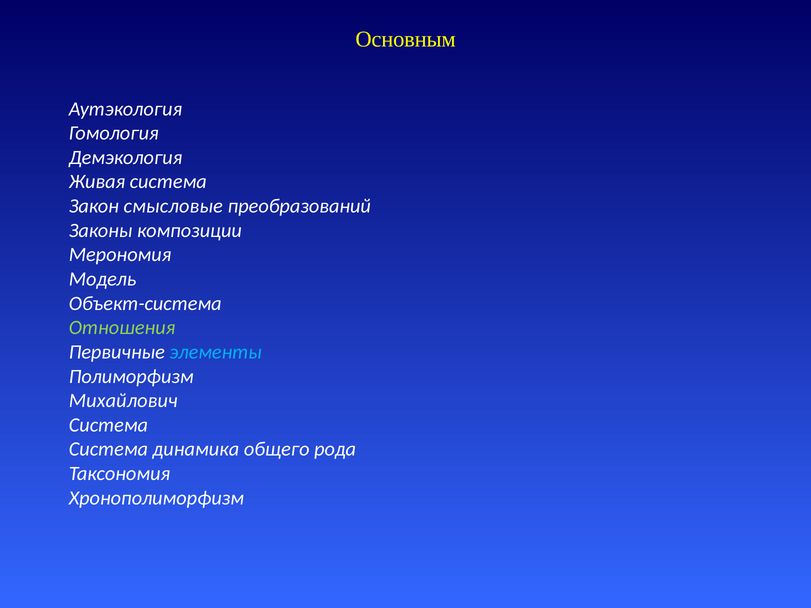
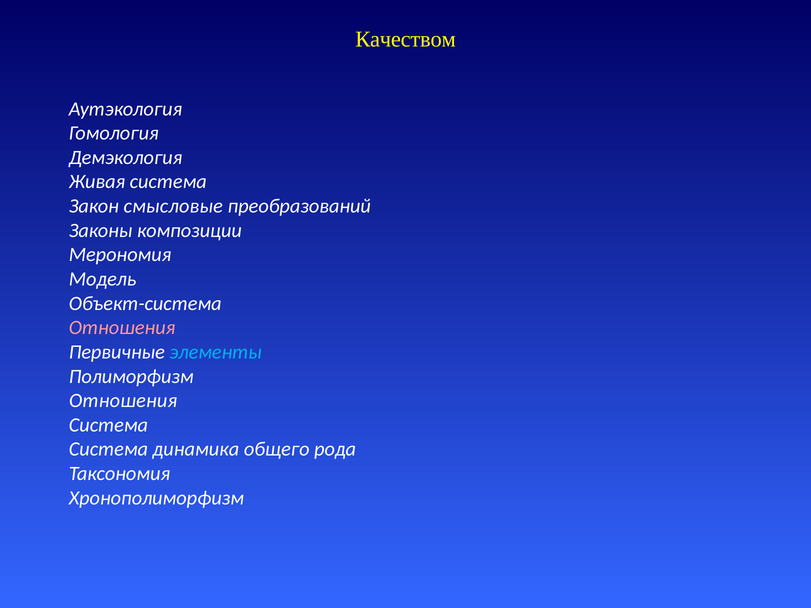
Основным: Основным -> Качеством
Отношения at (122, 328) colour: light green -> pink
Михайлович at (123, 401): Михайлович -> Отношения
